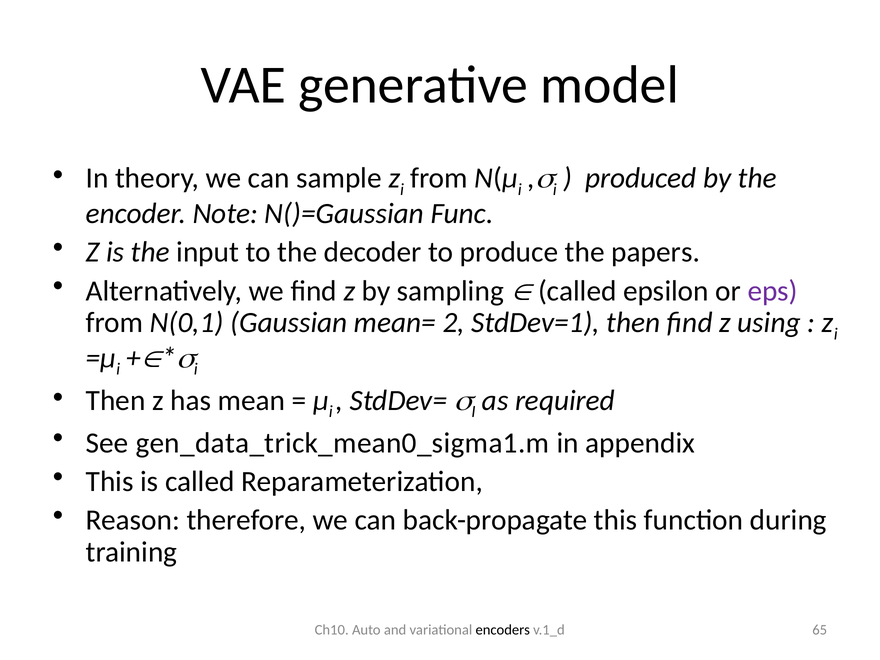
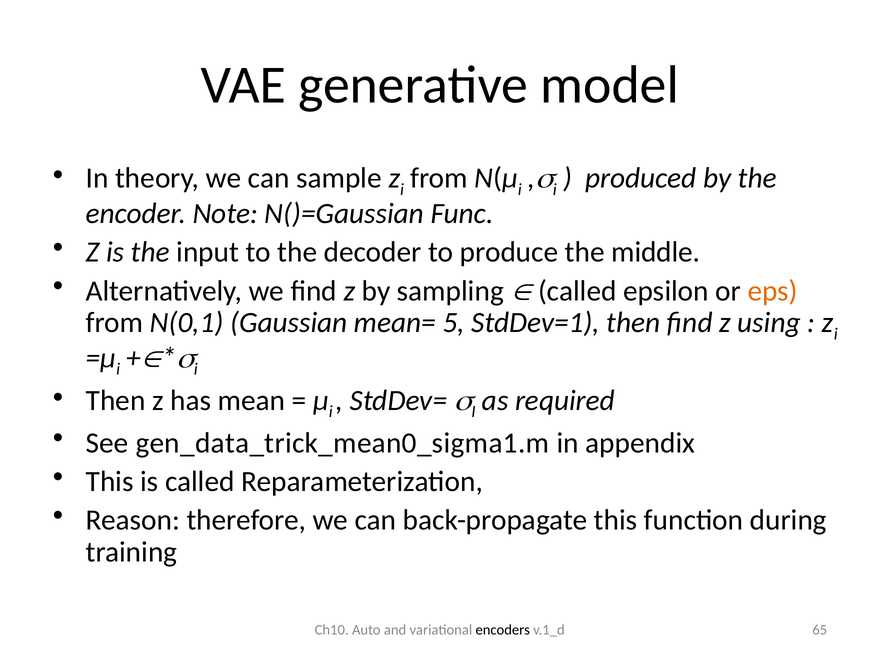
papers: papers -> middle
eps colour: purple -> orange
2: 2 -> 5
